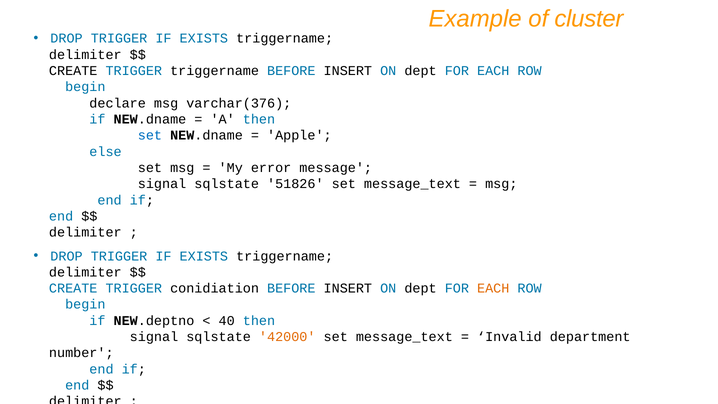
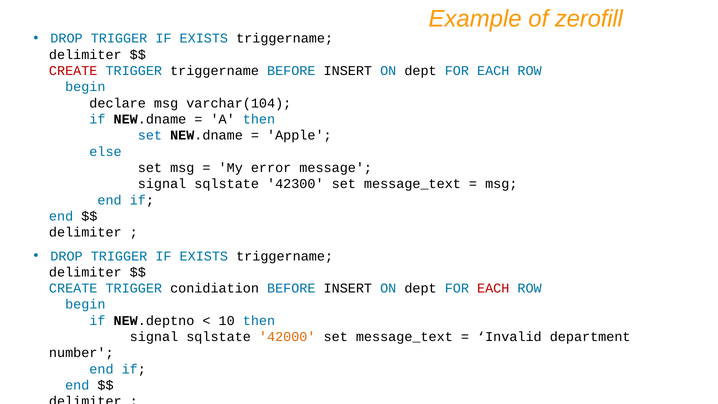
cluster: cluster -> zerofill
CREATE at (73, 71) colour: black -> red
varchar(376: varchar(376 -> varchar(104
51826: 51826 -> 42300
EACH at (493, 288) colour: orange -> red
40: 40 -> 10
